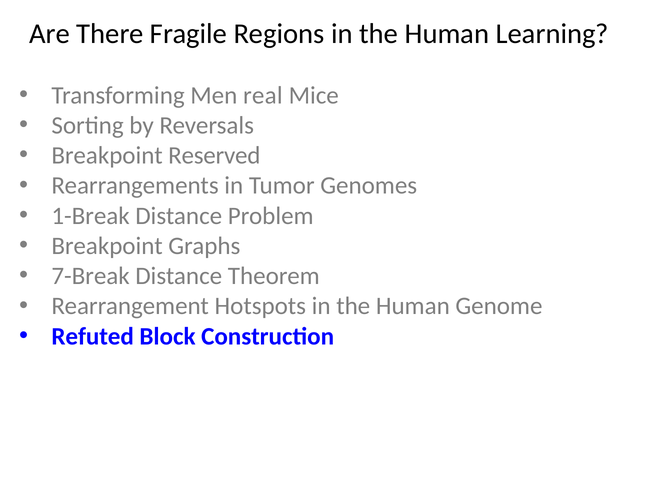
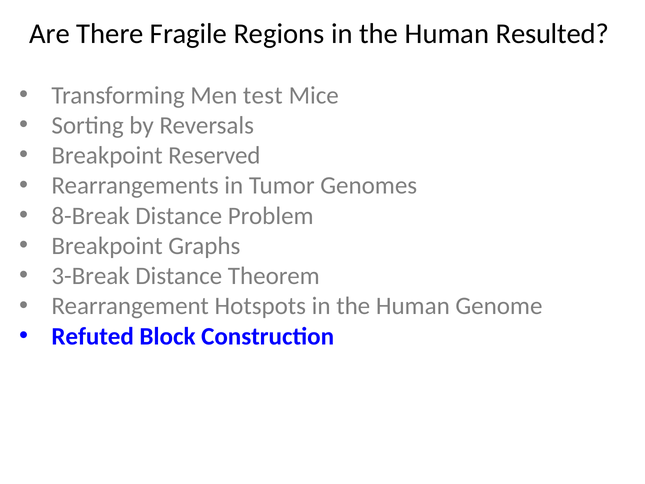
Learning: Learning -> Resulted
real: real -> test
1-Break: 1-Break -> 8-Break
7-Break: 7-Break -> 3-Break
